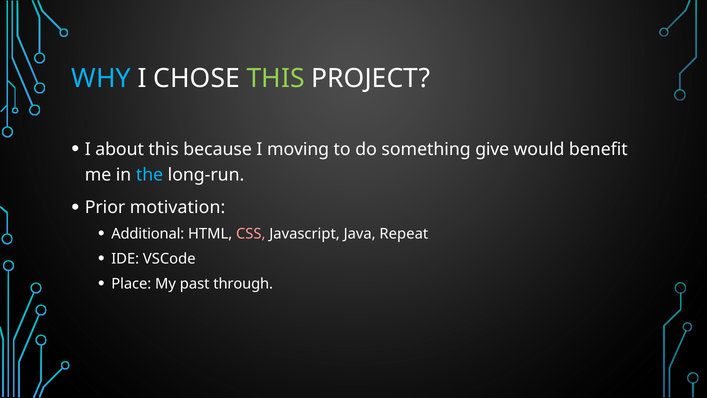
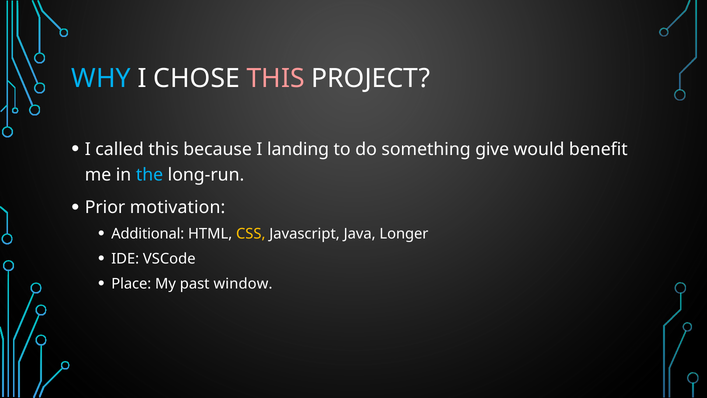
THIS at (276, 79) colour: light green -> pink
about: about -> called
moving: moving -> landing
CSS colour: pink -> yellow
Repeat: Repeat -> Longer
through: through -> window
